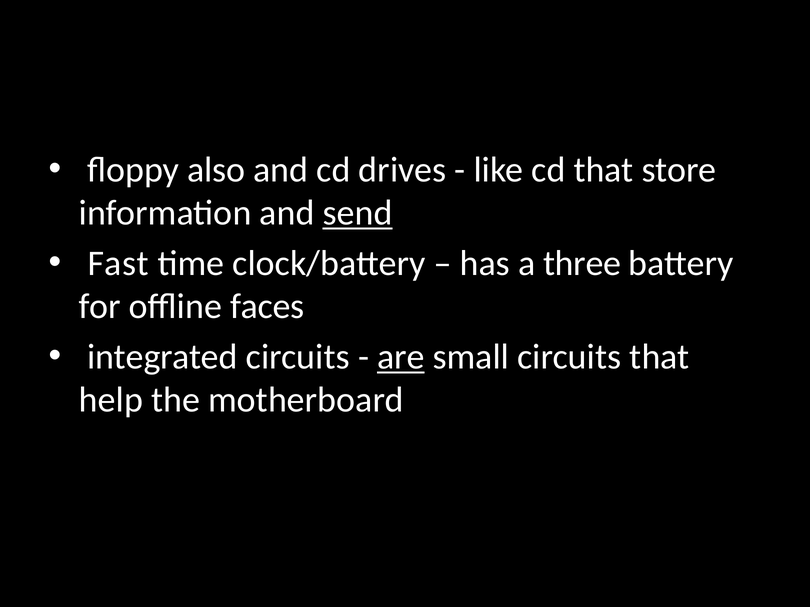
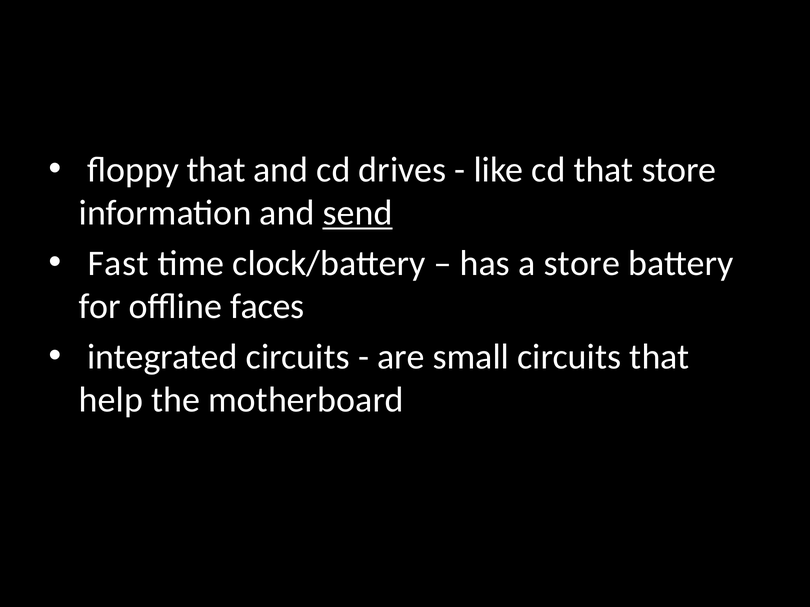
floppy also: also -> that
a three: three -> store
are underline: present -> none
